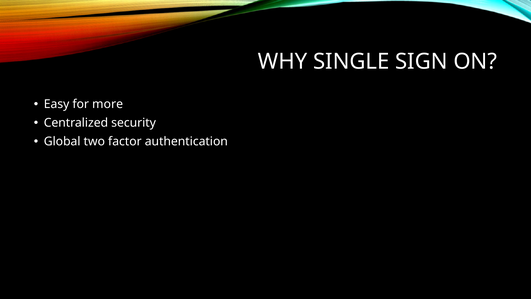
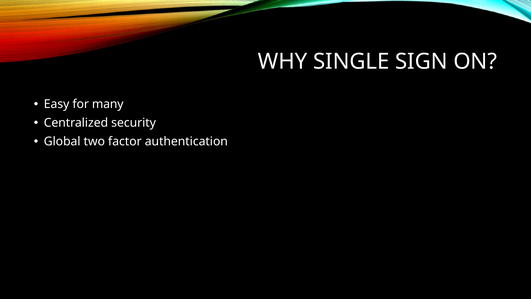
more: more -> many
